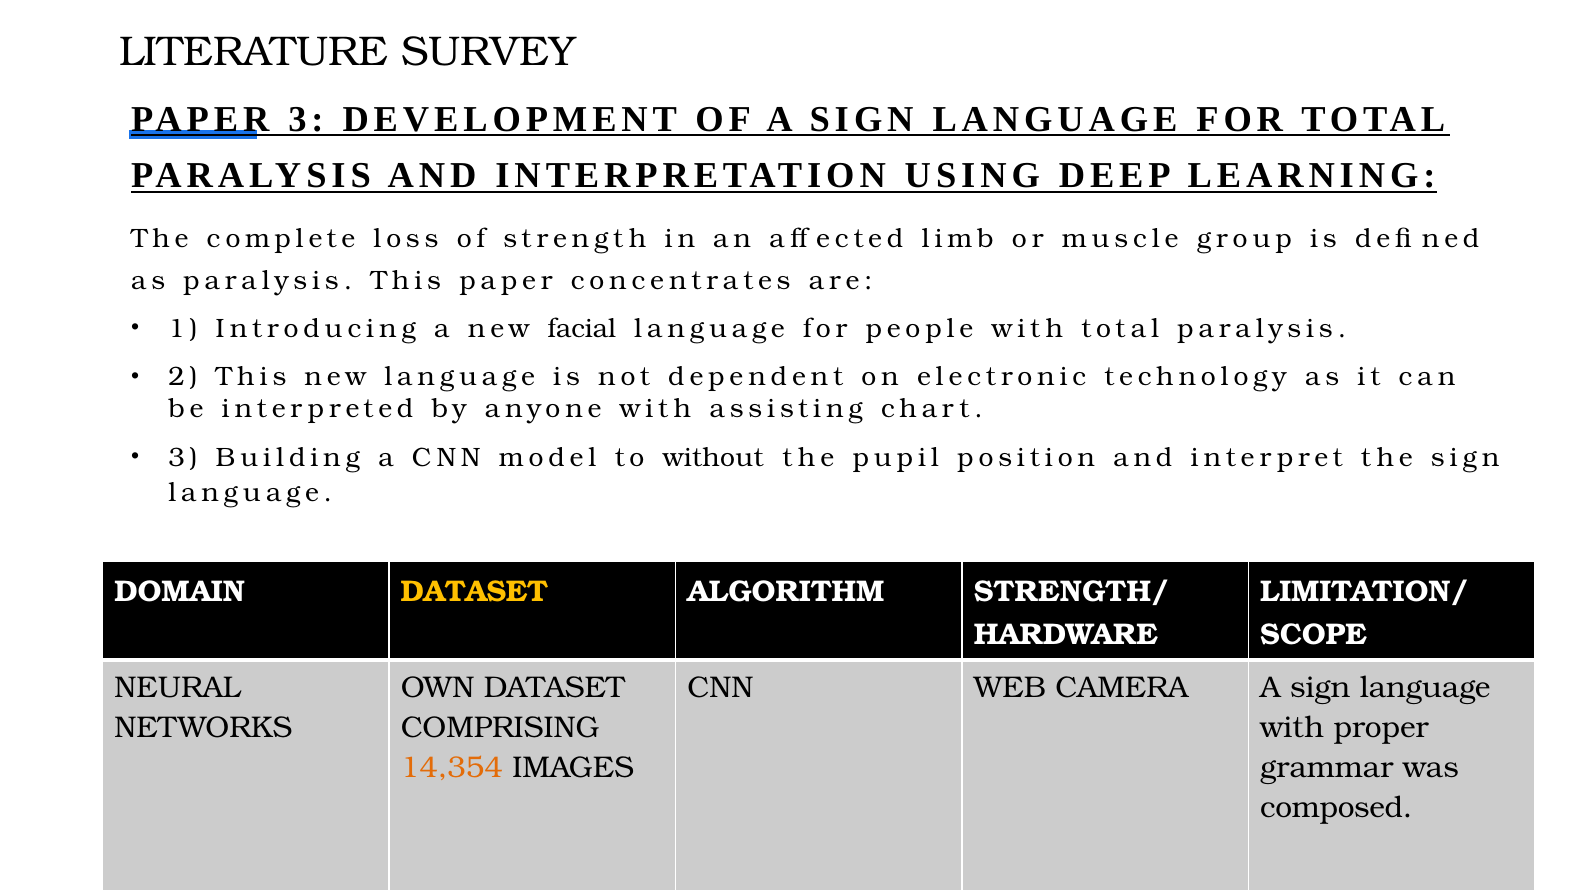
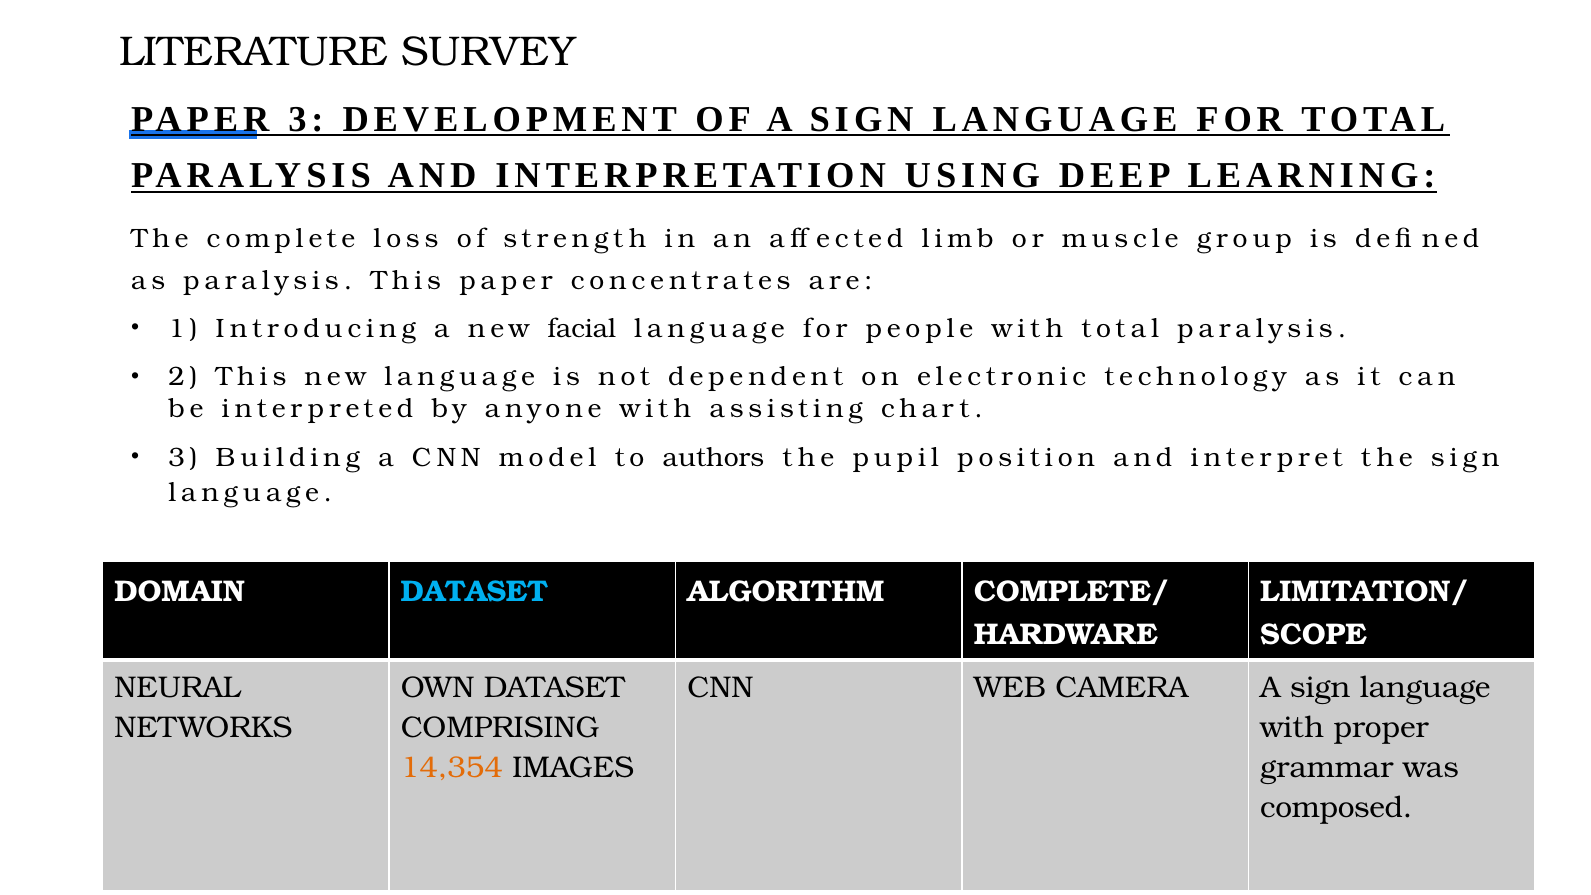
without: without -> authors
DATASET at (474, 592) colour: yellow -> light blue
STRENGTH/: STRENGTH/ -> COMPLETE/
